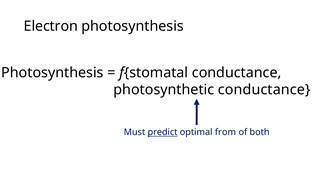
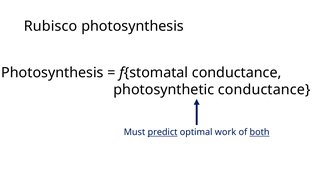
Electron: Electron -> Rubisco
from: from -> work
both underline: none -> present
